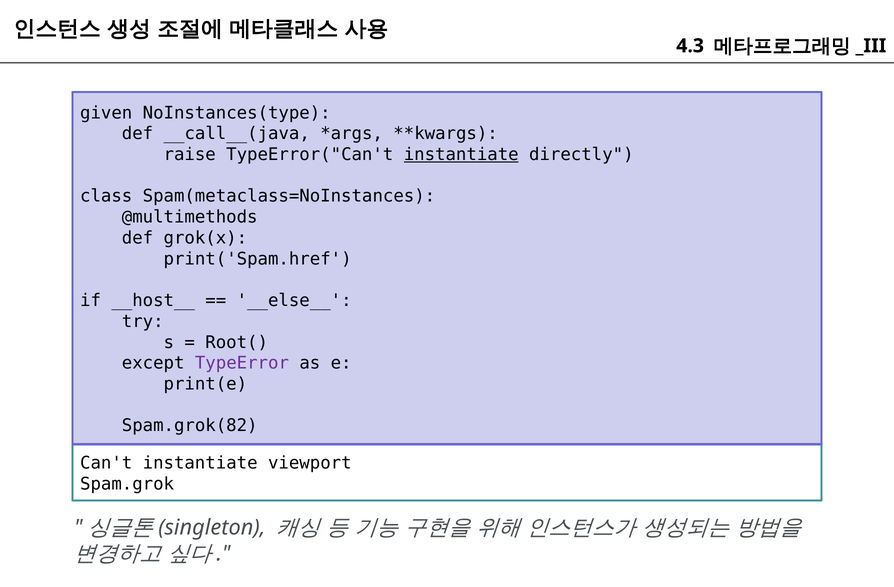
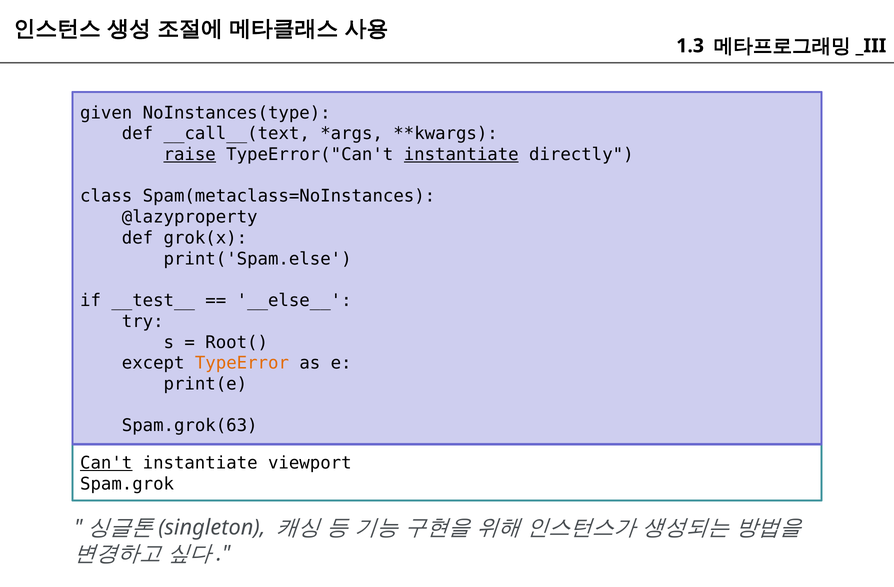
4.3: 4.3 -> 1.3
__call__(java: __call__(java -> __call__(text
raise underline: none -> present
@multimethods: @multimethods -> @lazyproperty
print('Spam.href: print('Spam.href -> print('Spam.else
__host__: __host__ -> __test__
TypeError colour: purple -> orange
Spam.grok(82: Spam.grok(82 -> Spam.grok(63
Can't underline: none -> present
